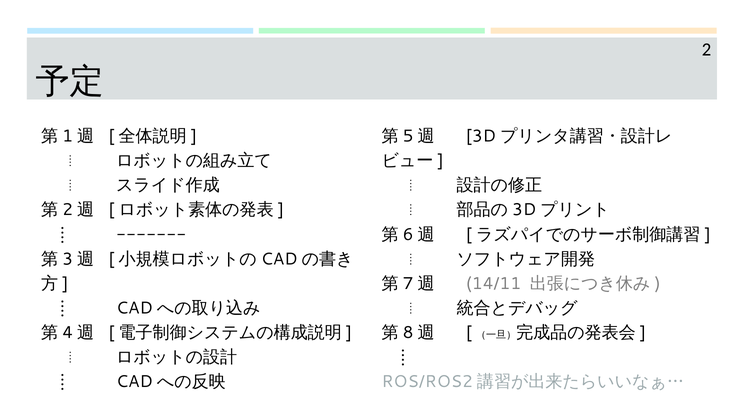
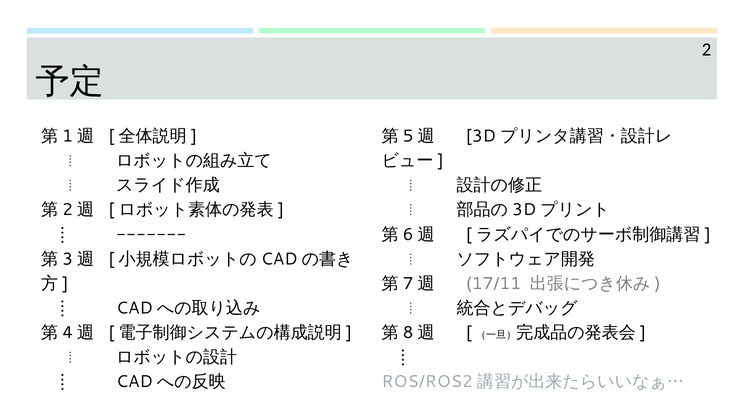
14/11: 14/11 -> 17/11
